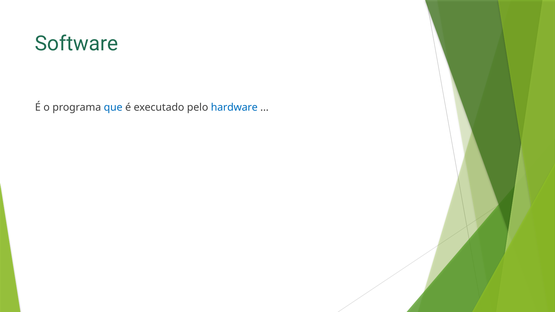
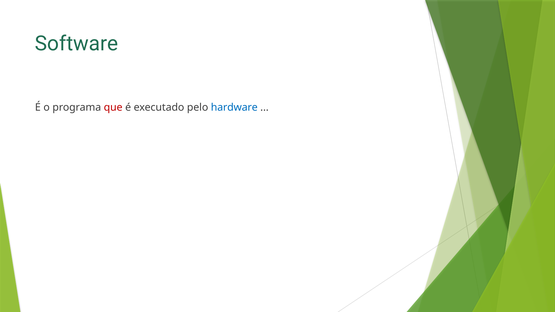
que colour: blue -> red
